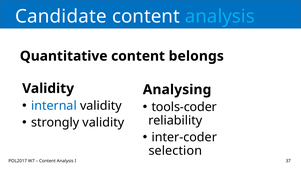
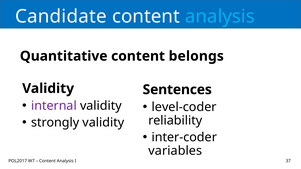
Analysing: Analysing -> Sentences
internal colour: blue -> purple
tools-coder: tools-coder -> level-coder
selection: selection -> variables
